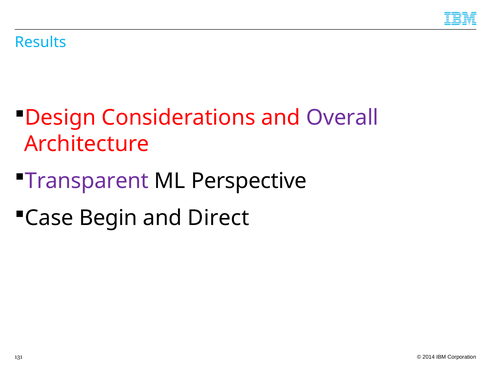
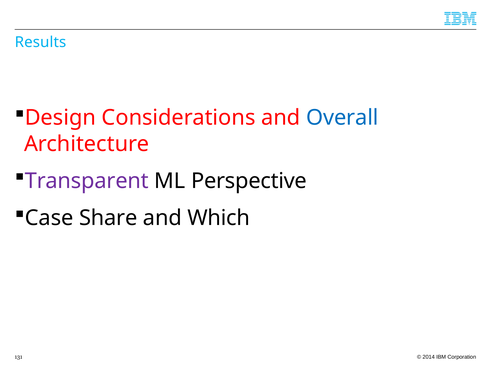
Overall colour: purple -> blue
Begin: Begin -> Share
Direct: Direct -> Which
